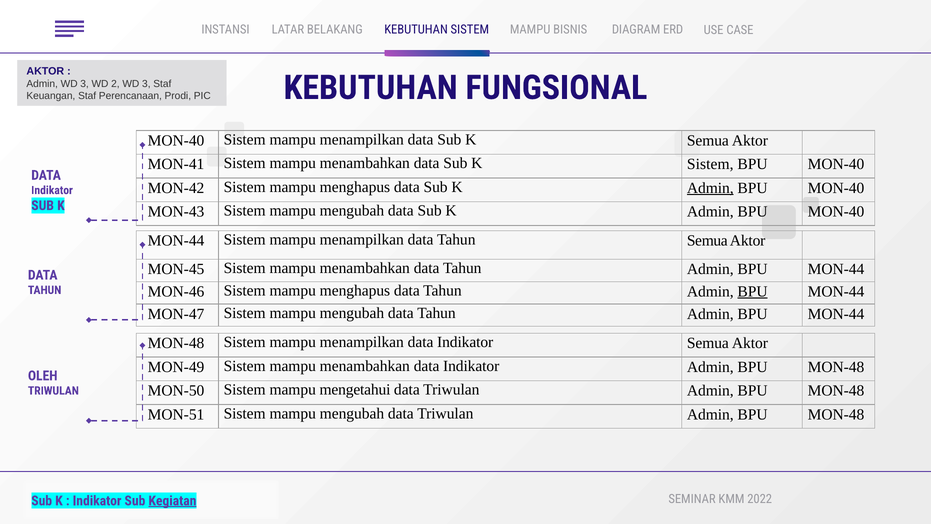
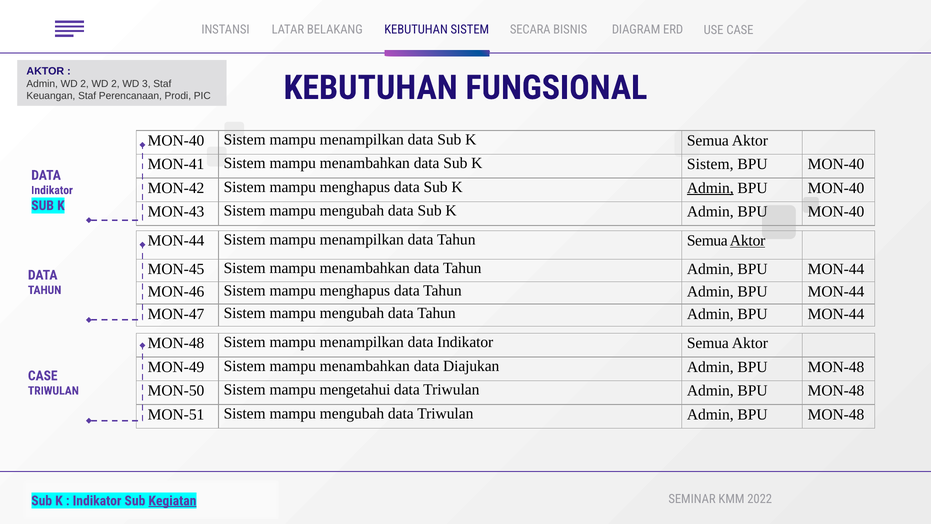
MAMPU at (530, 29): MAMPU -> SECARA
Admin WD 3: 3 -> 2
Aktor at (748, 240) underline: none -> present
BPU at (753, 291) underline: present -> none
menambahkan data Indikator: Indikator -> Diajukan
OLEH at (43, 376): OLEH -> CASE
